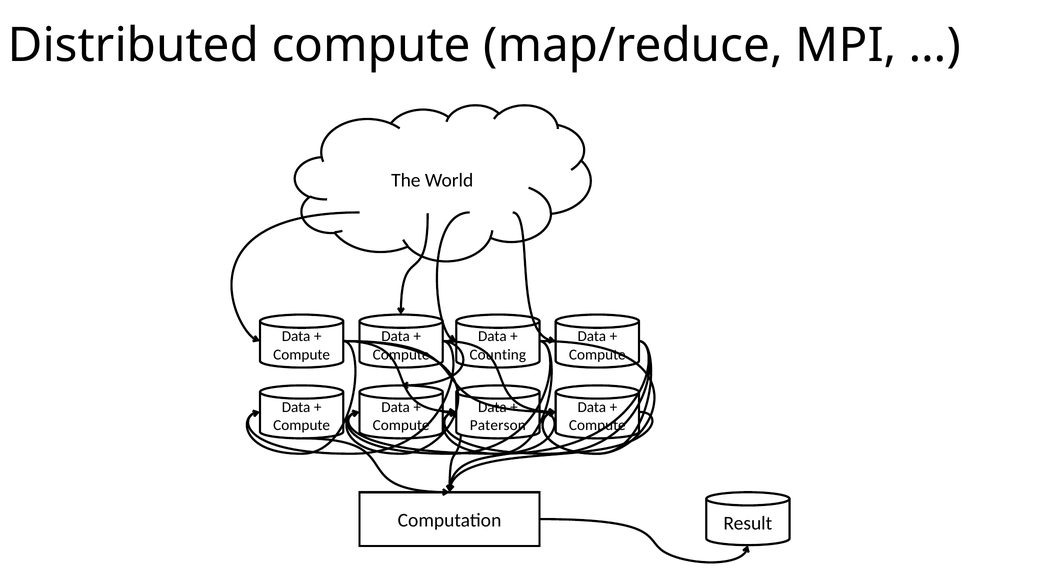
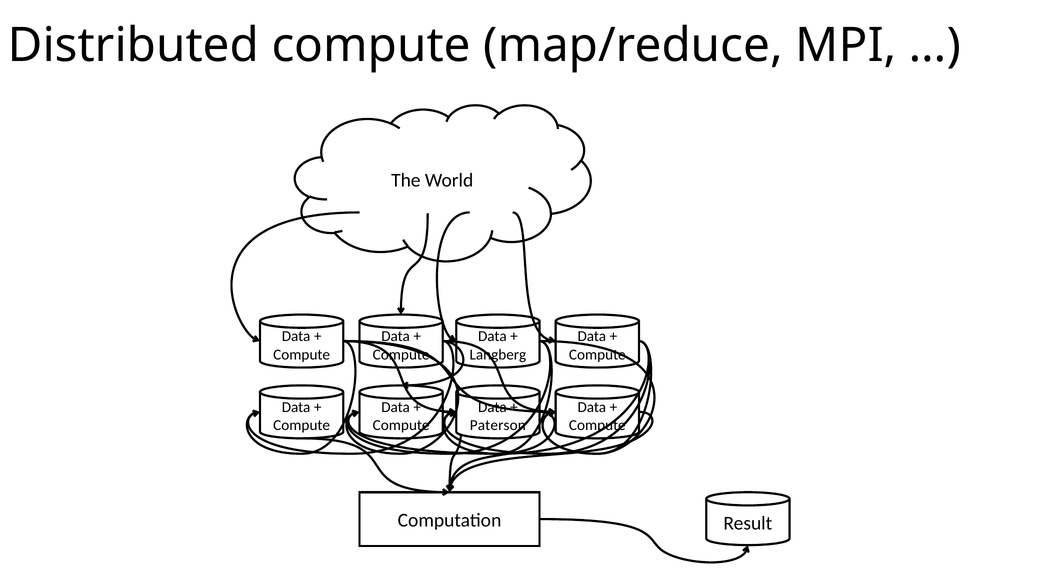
Counting: Counting -> Langberg
